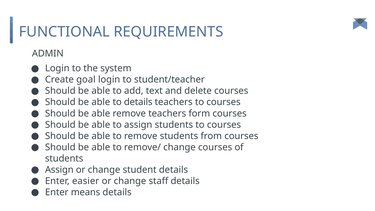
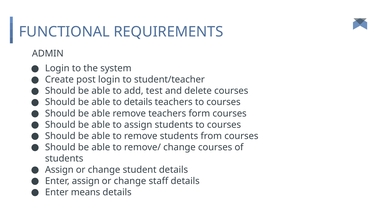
goal: goal -> post
text: text -> test
Enter easier: easier -> assign
